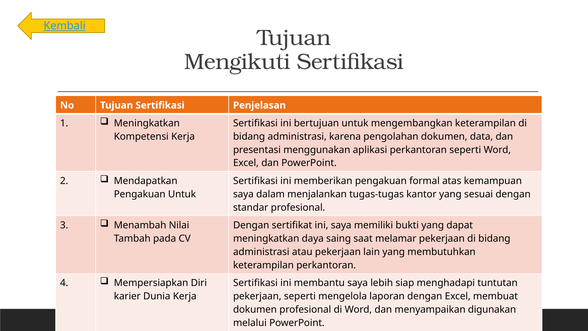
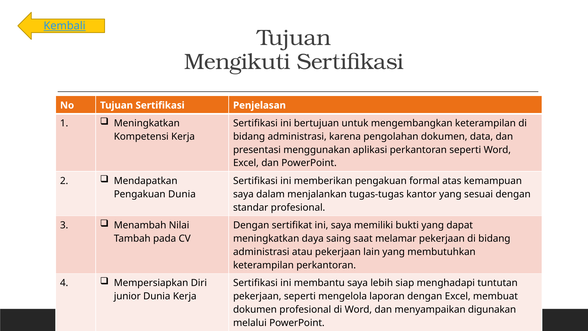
Pengakuan Untuk: Untuk -> Dunia
karier at (127, 296): karier -> junior
